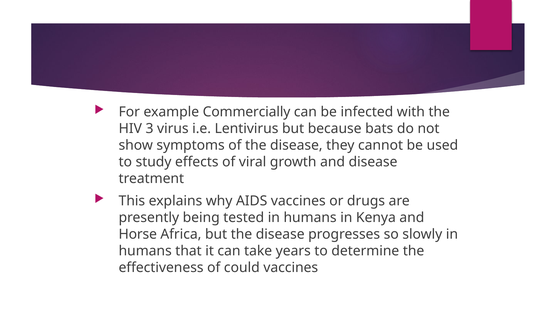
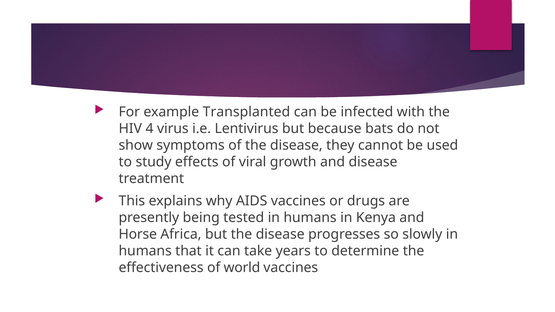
Commercially: Commercially -> Transplanted
3: 3 -> 4
could: could -> world
